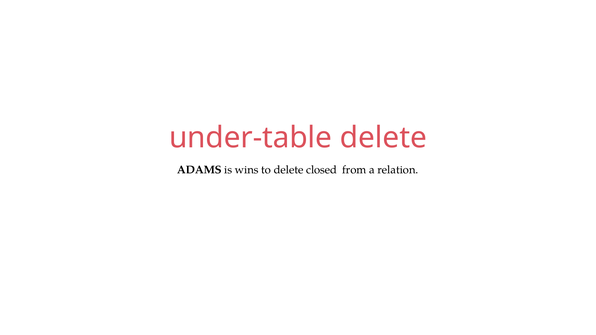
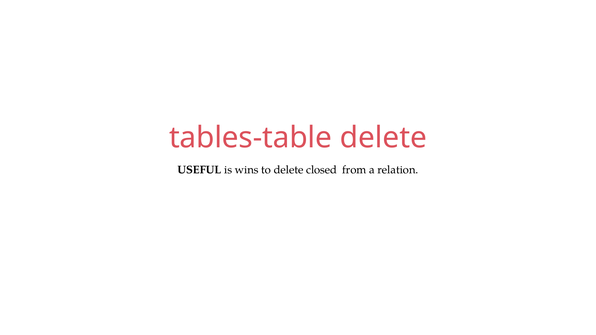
under-table: under-table -> tables-table
ADAMS: ADAMS -> USEFUL
